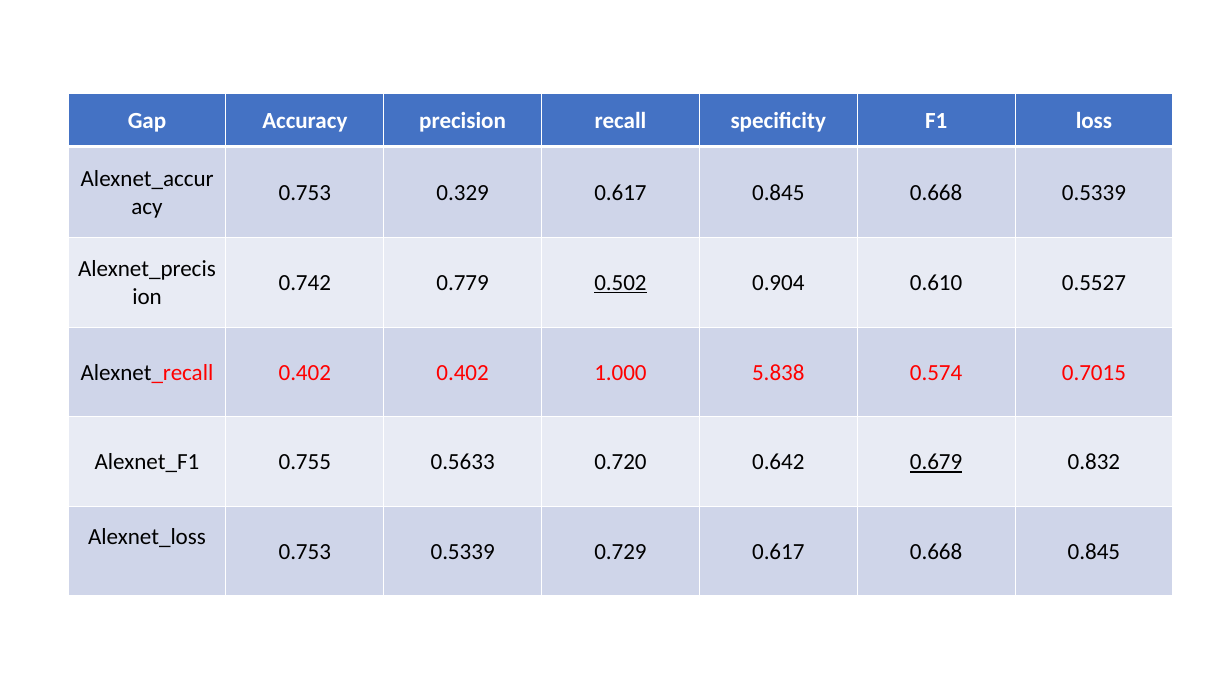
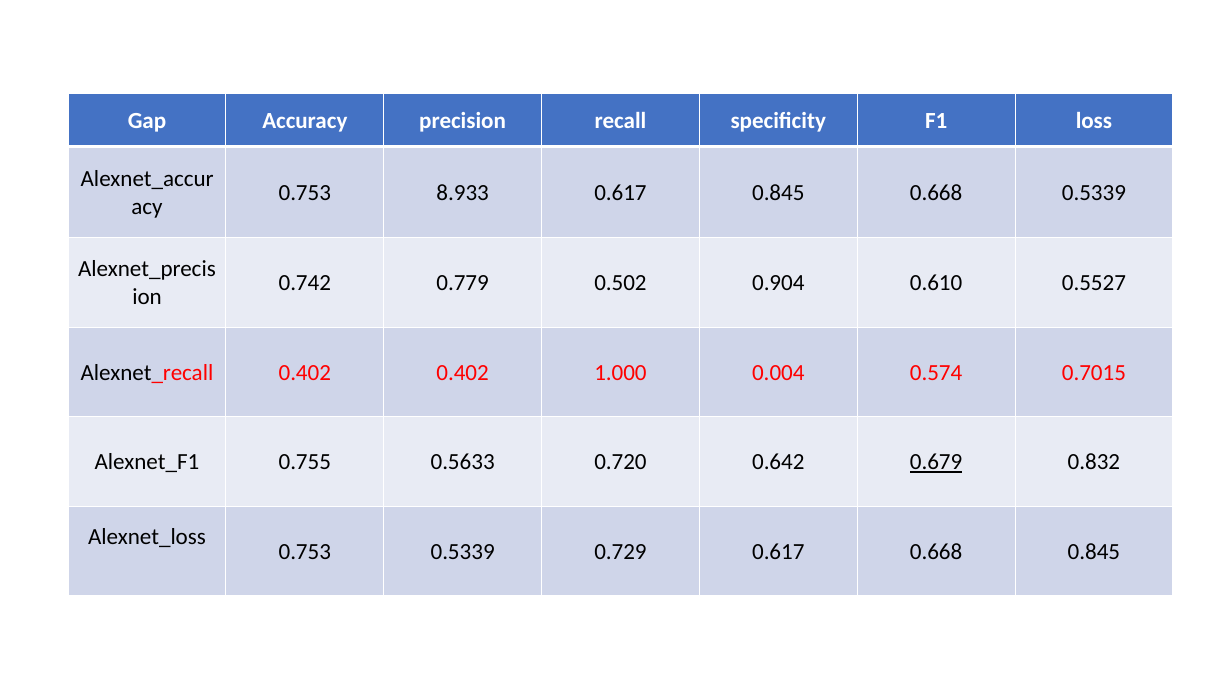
0.329: 0.329 -> 8.933
0.502 underline: present -> none
5.838: 5.838 -> 0.004
